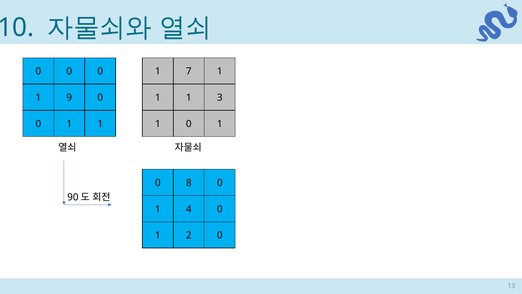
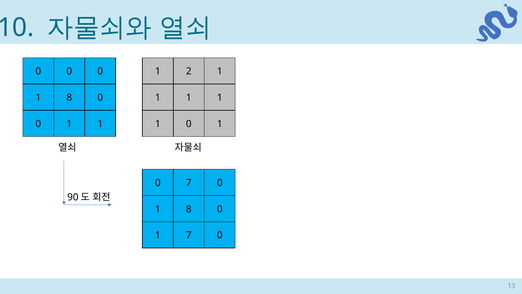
7: 7 -> 2
9 at (69, 98): 9 -> 8
3 at (220, 98): 3 -> 1
0 8: 8 -> 7
4 at (189, 209): 4 -> 8
1 2: 2 -> 7
